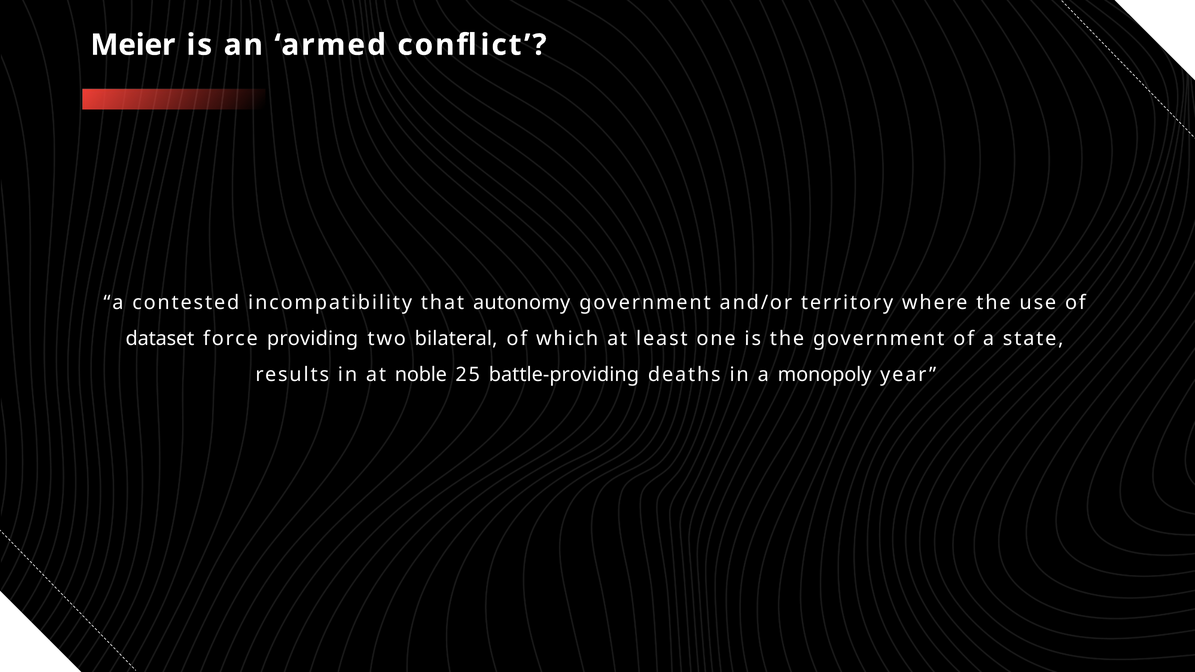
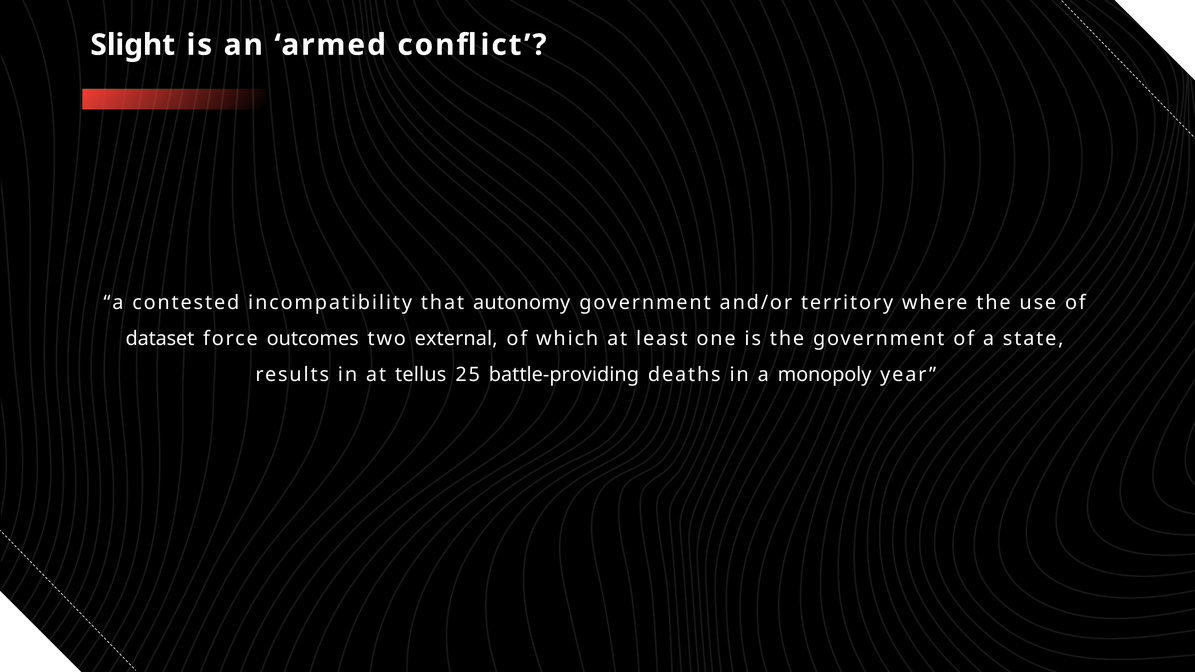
Meier: Meier -> Slight
providing: providing -> outcomes
bilateral: bilateral -> external
noble: noble -> tellus
